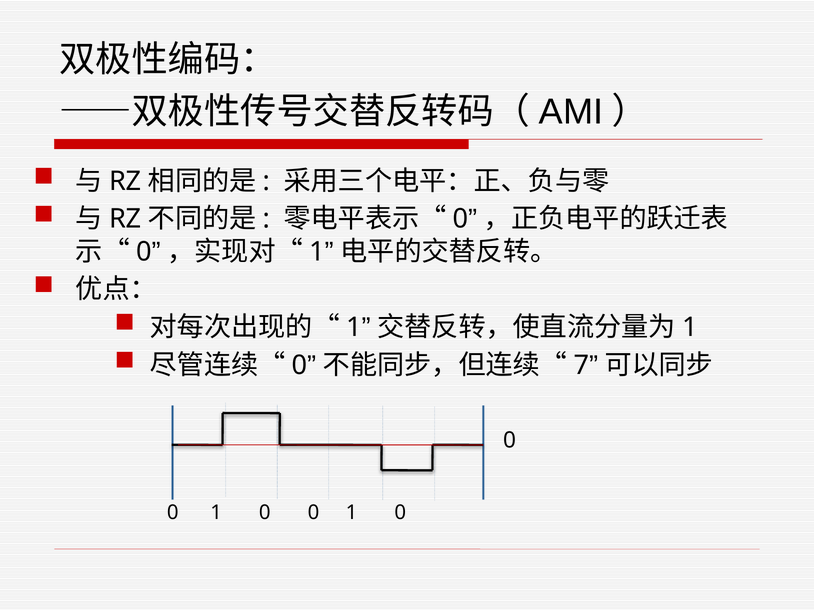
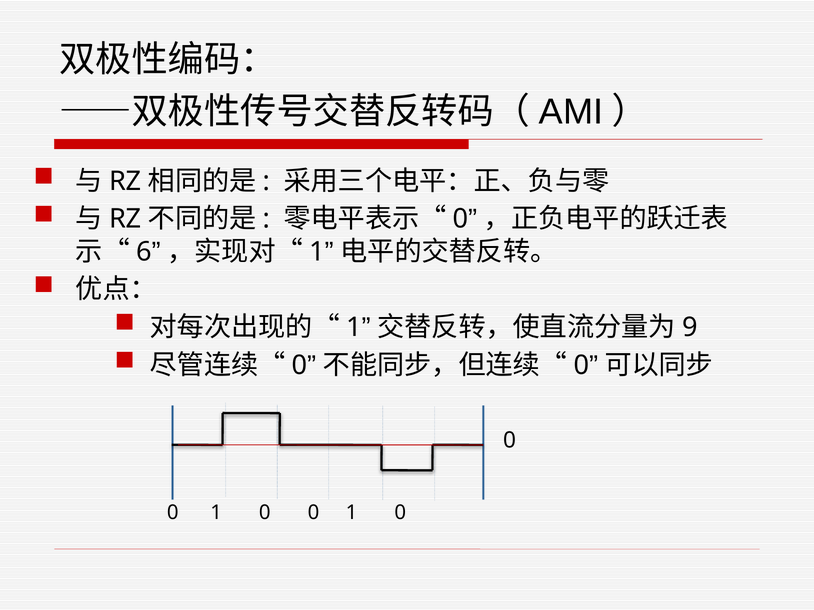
0 at (144, 252): 0 -> 6
1 at (690, 328): 1 -> 9
7 at (581, 366): 7 -> 0
